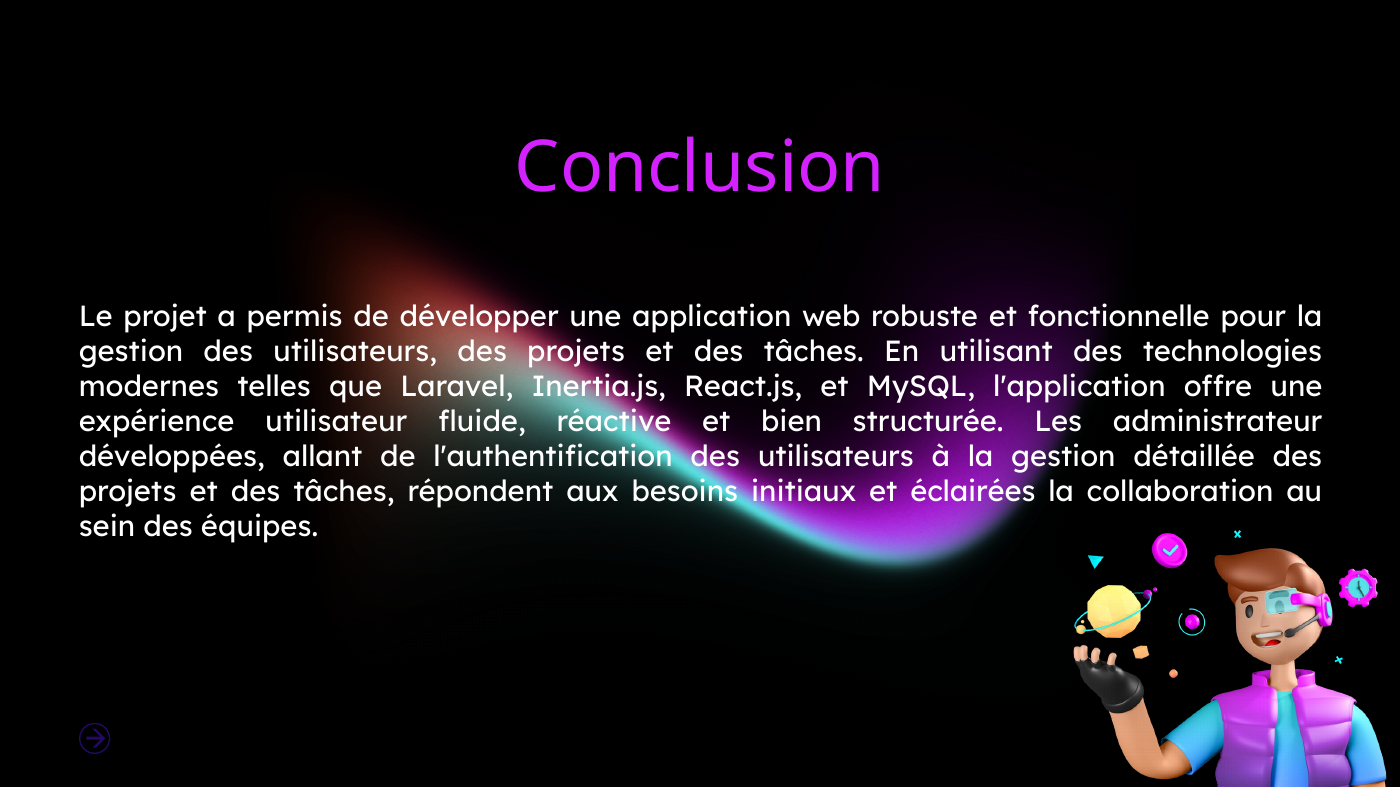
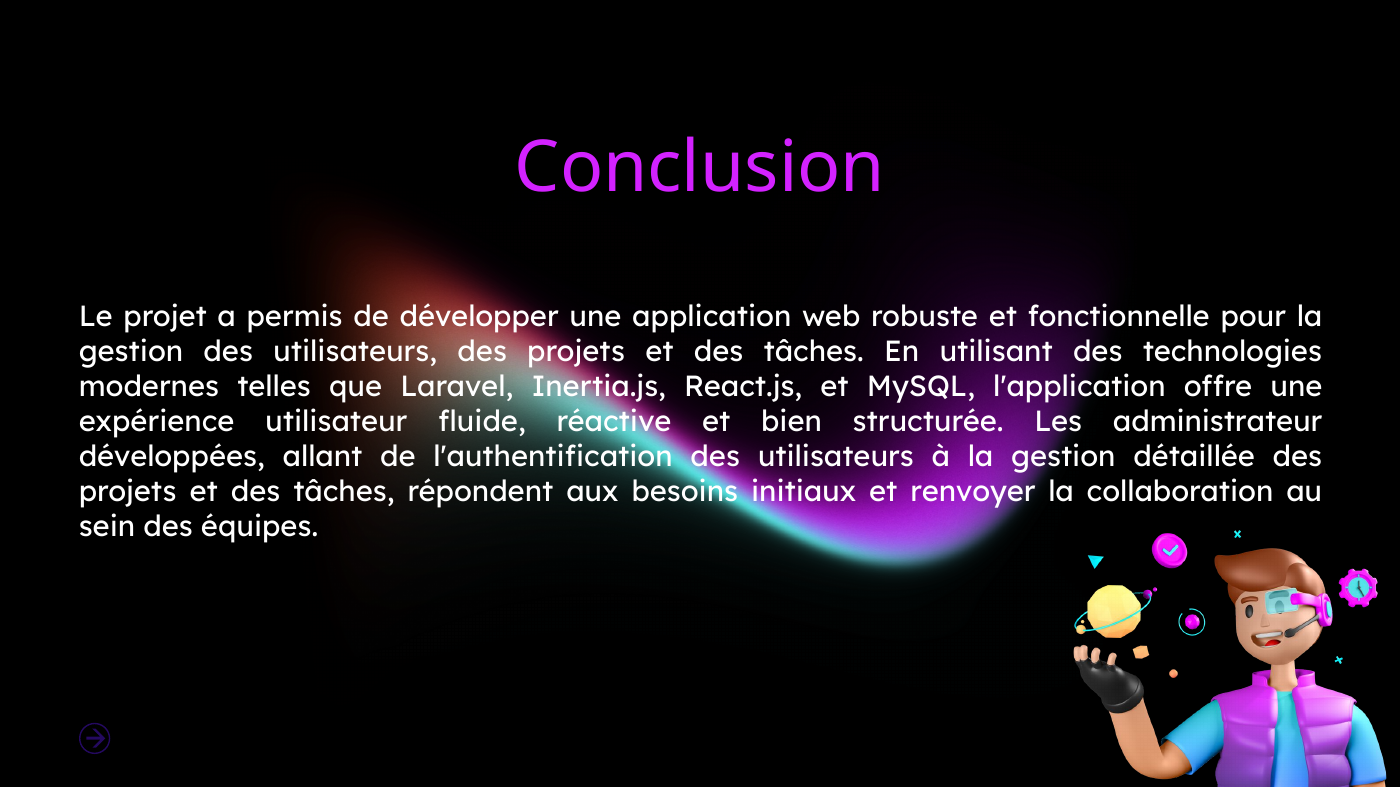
éclairées: éclairées -> renvoyer
